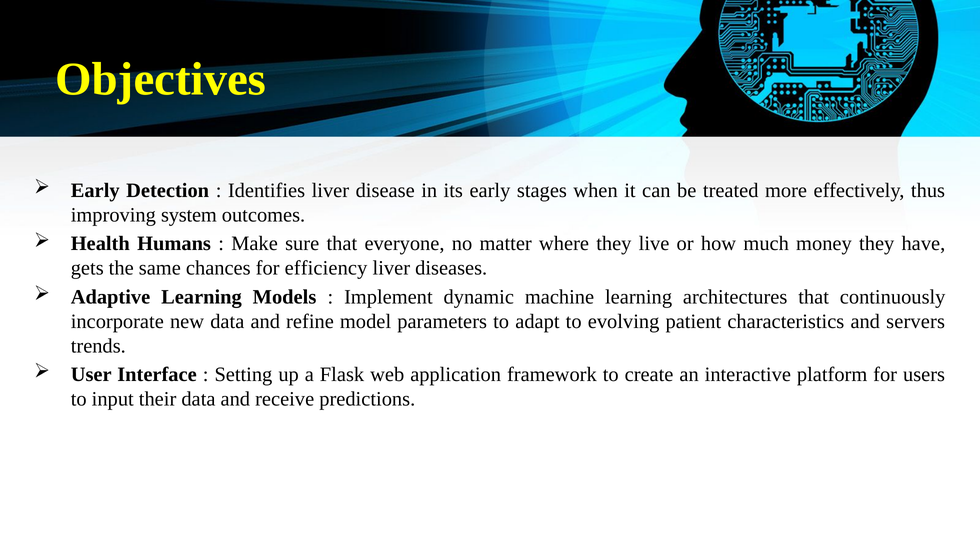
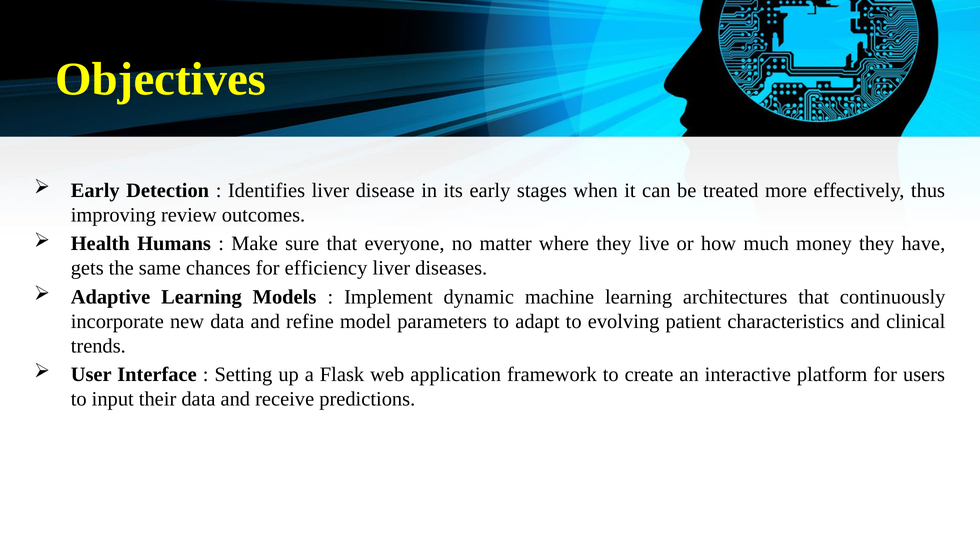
system: system -> review
servers: servers -> clinical
